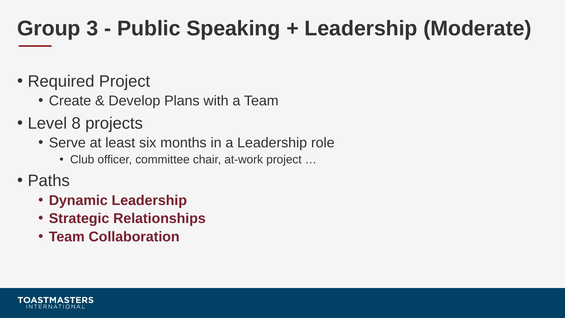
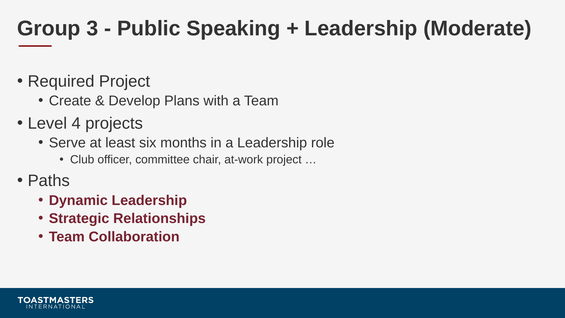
8: 8 -> 4
